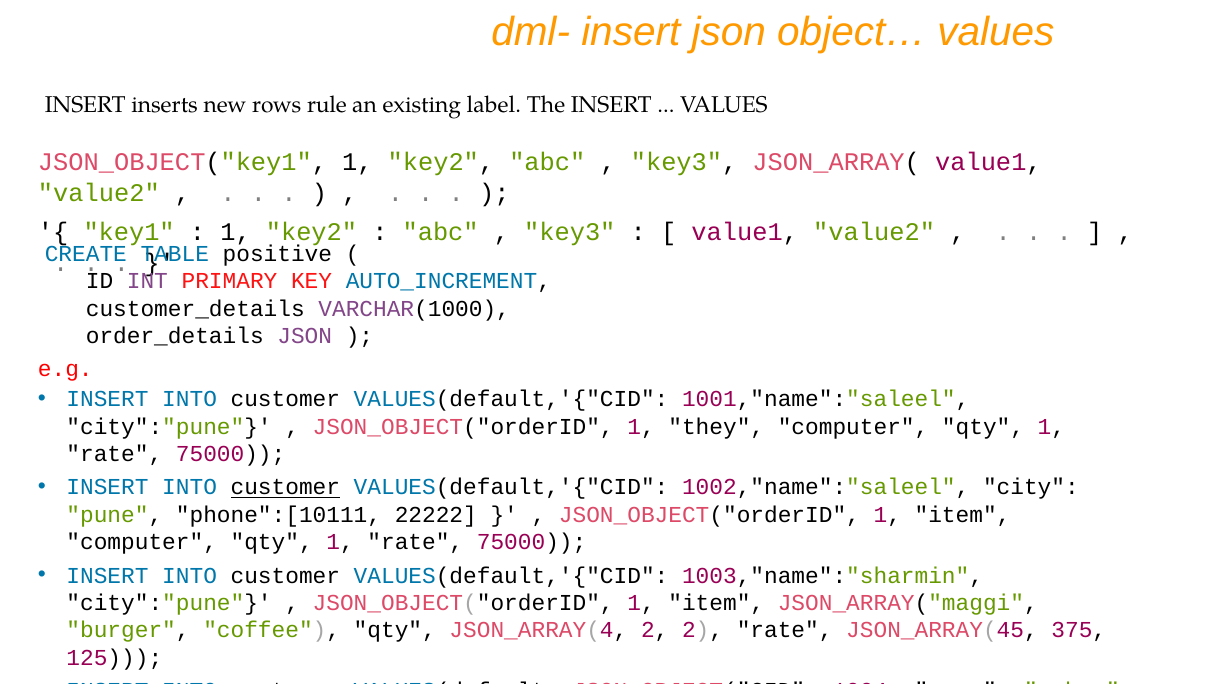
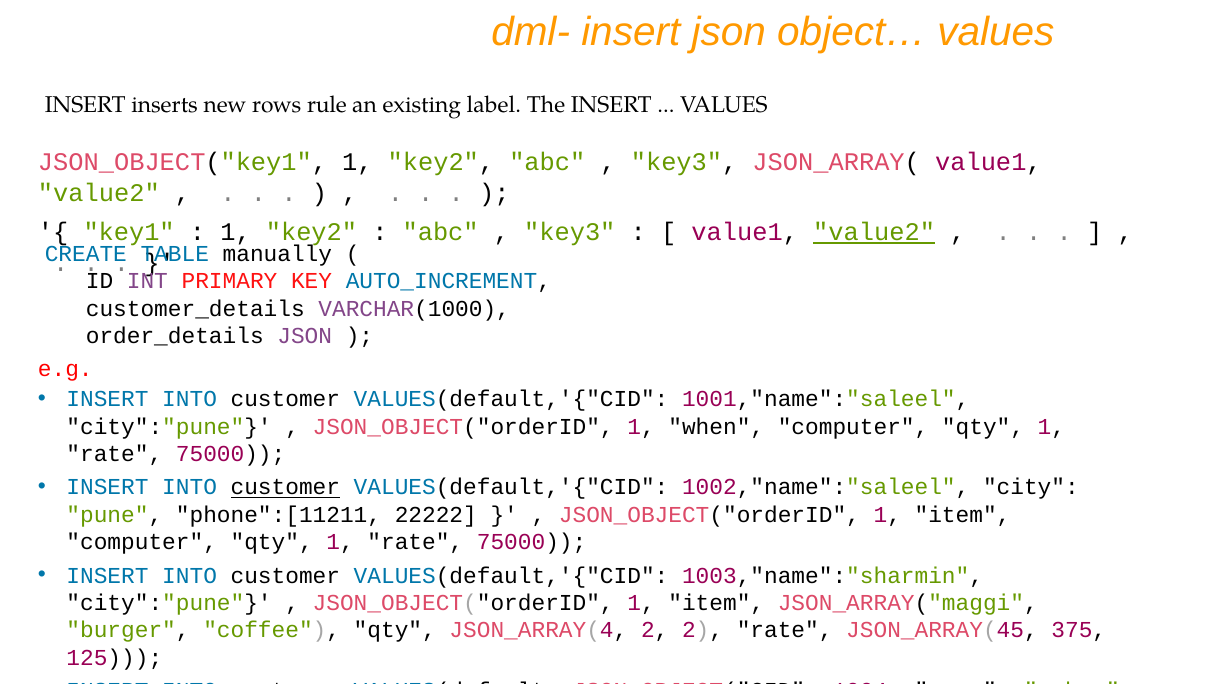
value2 at (874, 232) underline: none -> present
positive: positive -> manually
they: they -> when
phone":[10111: phone":[10111 -> phone":[11211
